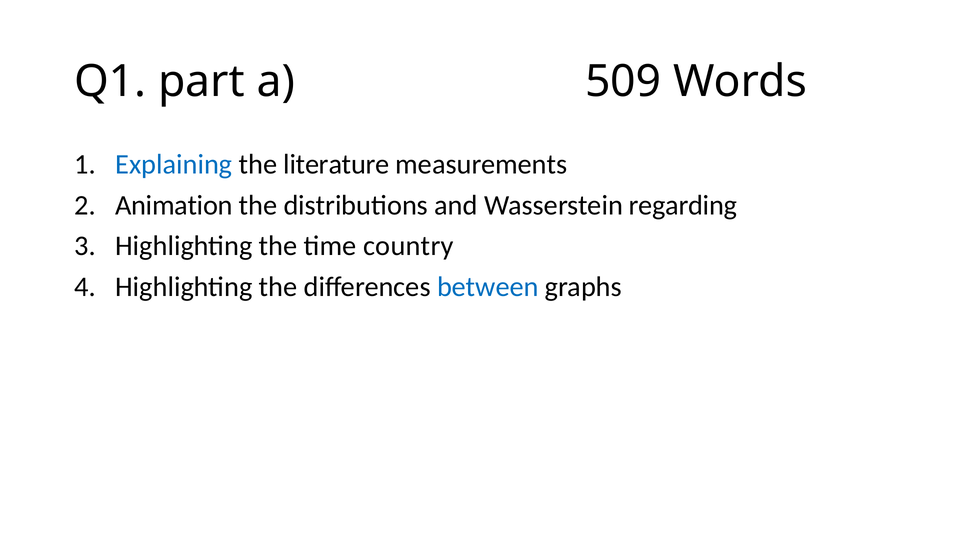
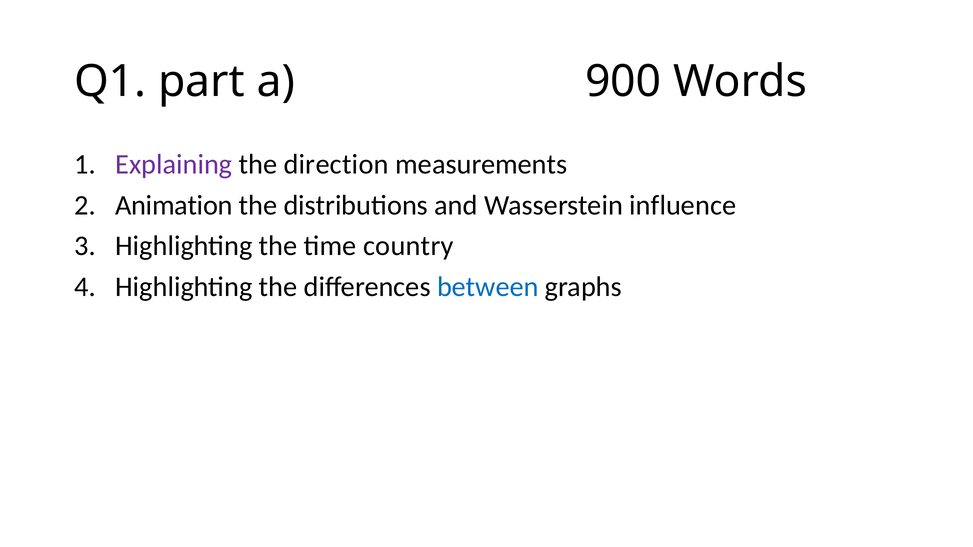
509: 509 -> 900
Explaining colour: blue -> purple
literature: literature -> direction
regarding: regarding -> influence
